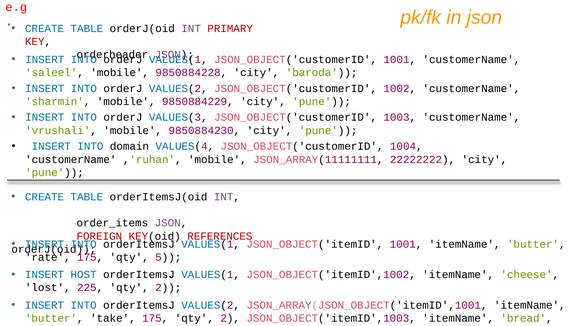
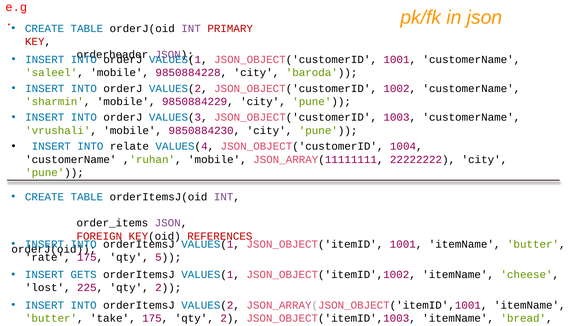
domain: domain -> relate
HOST: HOST -> GETS
